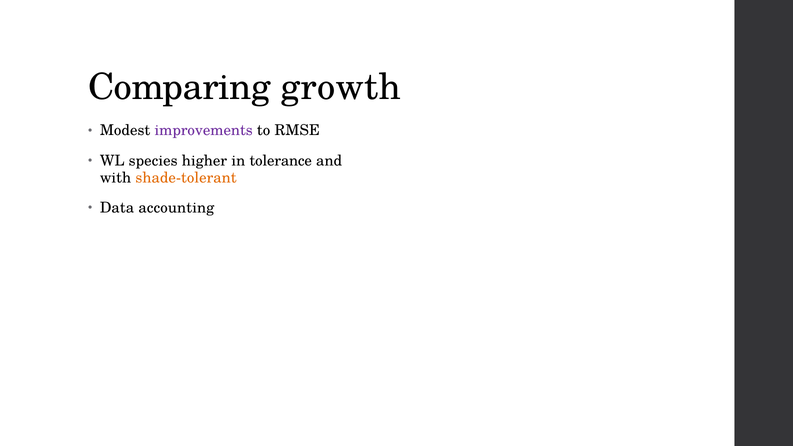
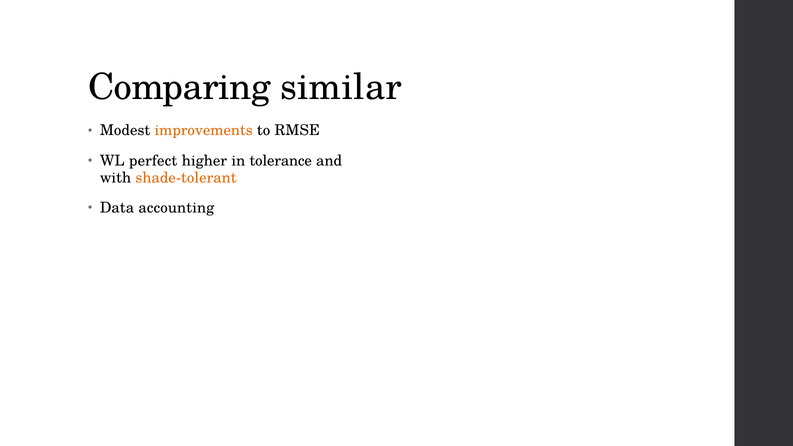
growth: growth -> similar
improvements colour: purple -> orange
species: species -> perfect
